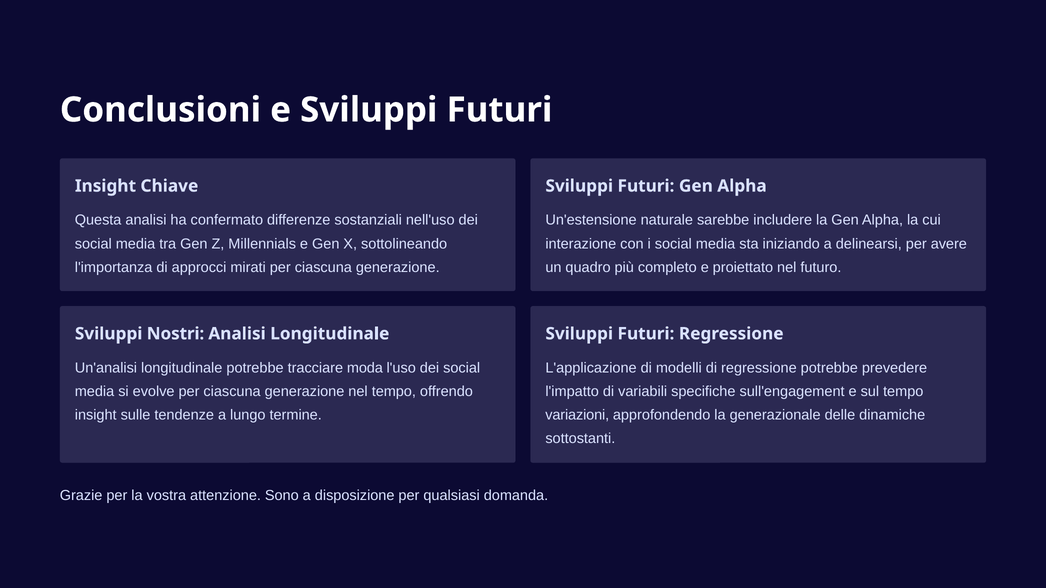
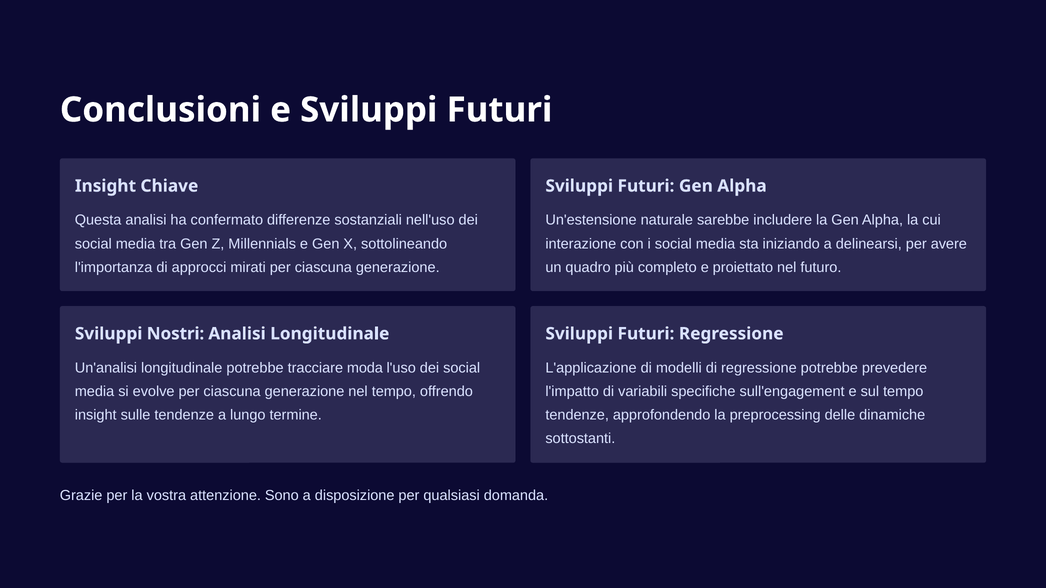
variazioni at (577, 415): variazioni -> tendenze
generazionale: generazionale -> preprocessing
